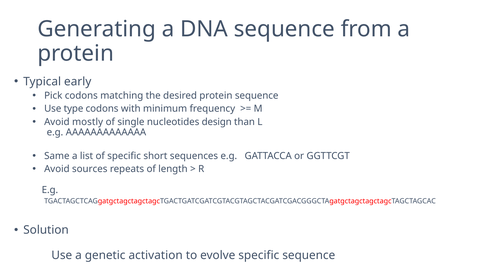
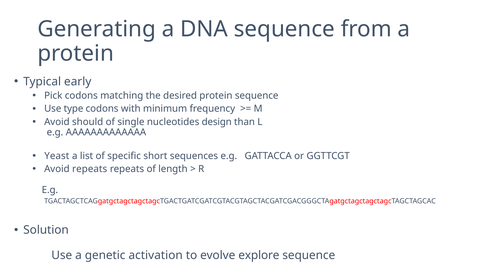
mostly: mostly -> should
Same: Same -> Yeast
Avoid sources: sources -> repeats
evolve specific: specific -> explore
